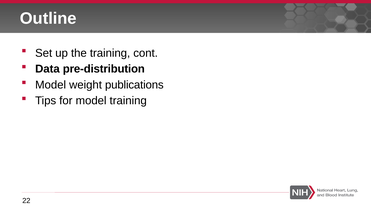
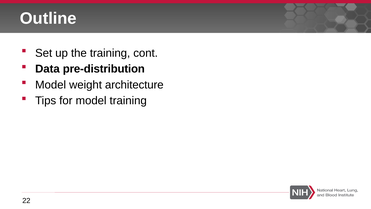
publications: publications -> architecture
